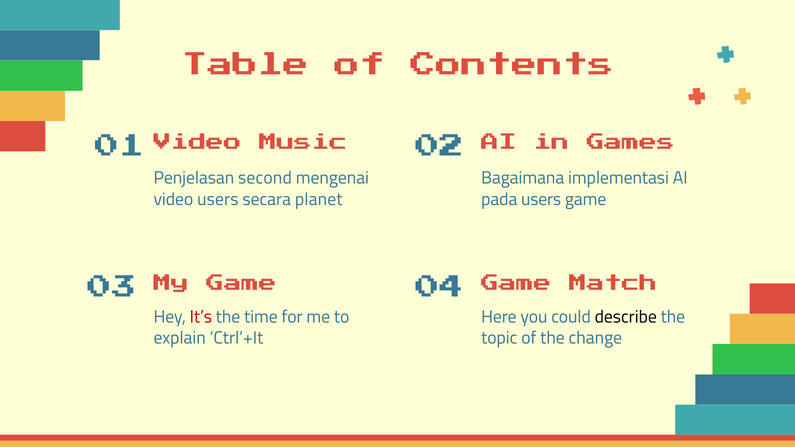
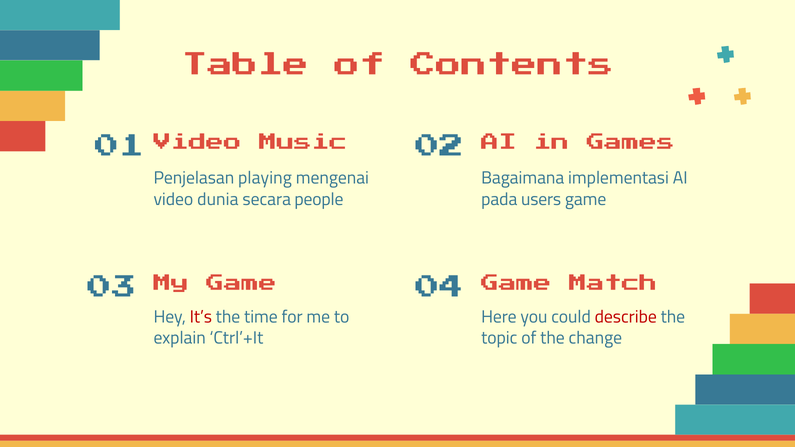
second: second -> playing
video users: users -> dunia
planet: planet -> people
describe colour: black -> red
